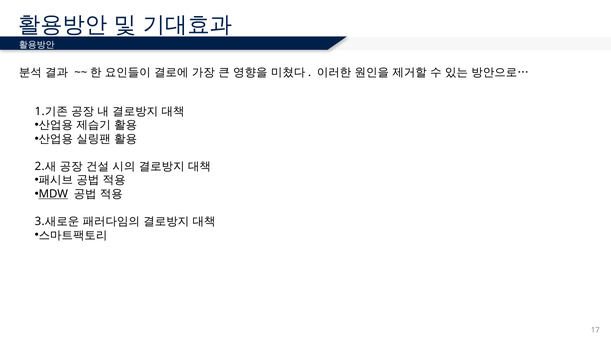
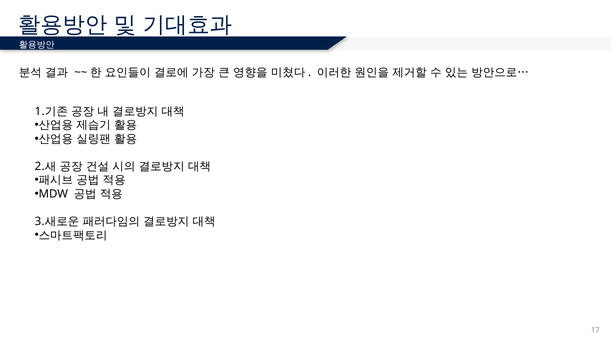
MDW underline: present -> none
